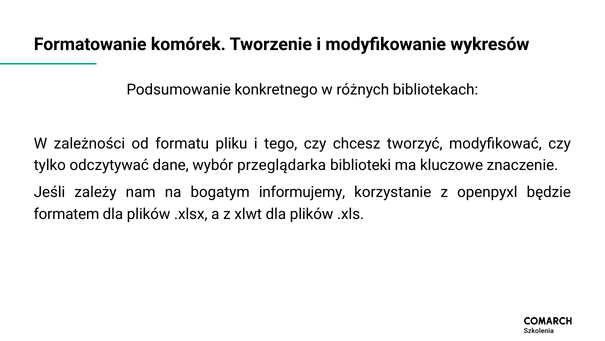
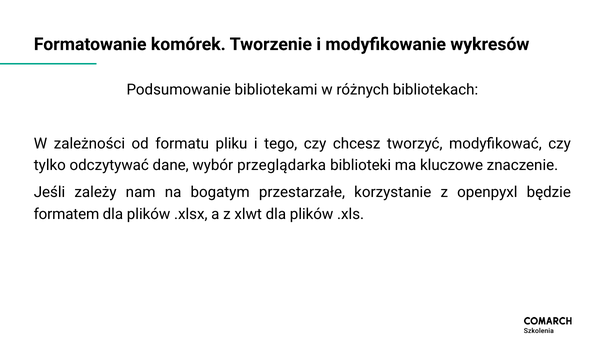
konkretnego: konkretnego -> bibliotekami
informujemy: informujemy -> przestarzałe
